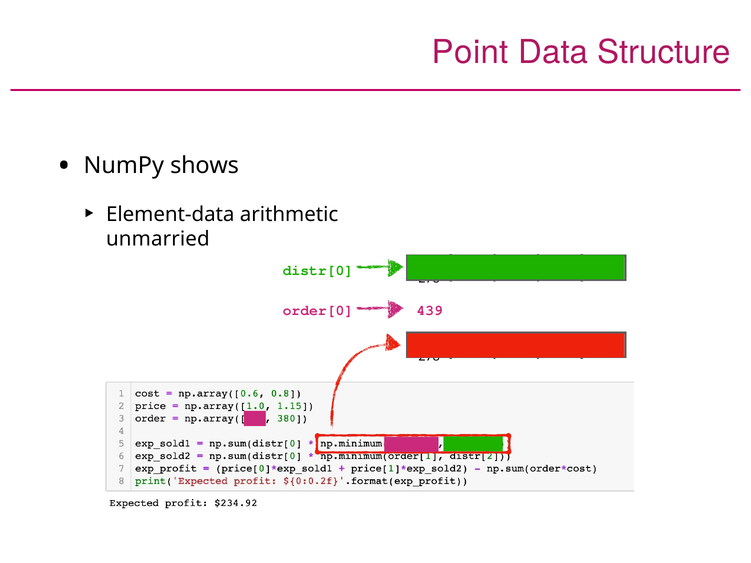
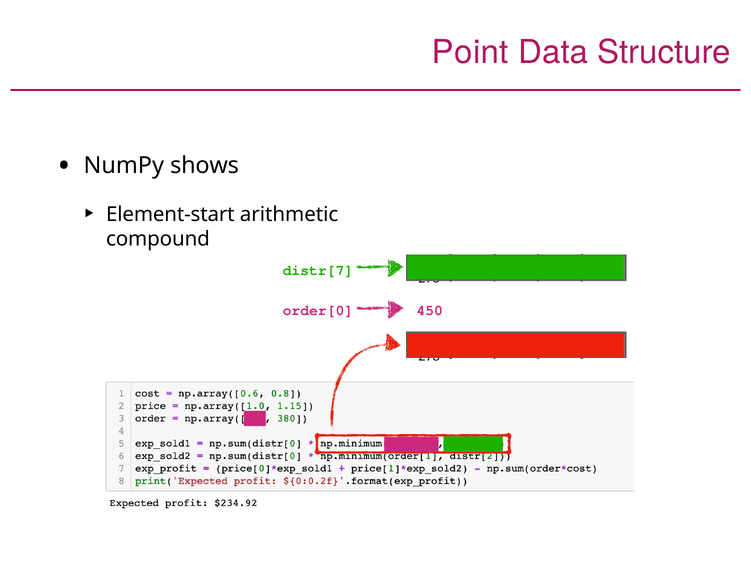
Element-data: Element-data -> Element-start
unmarried: unmarried -> compound
distr[0: distr[0 -> distr[7
439: 439 -> 450
